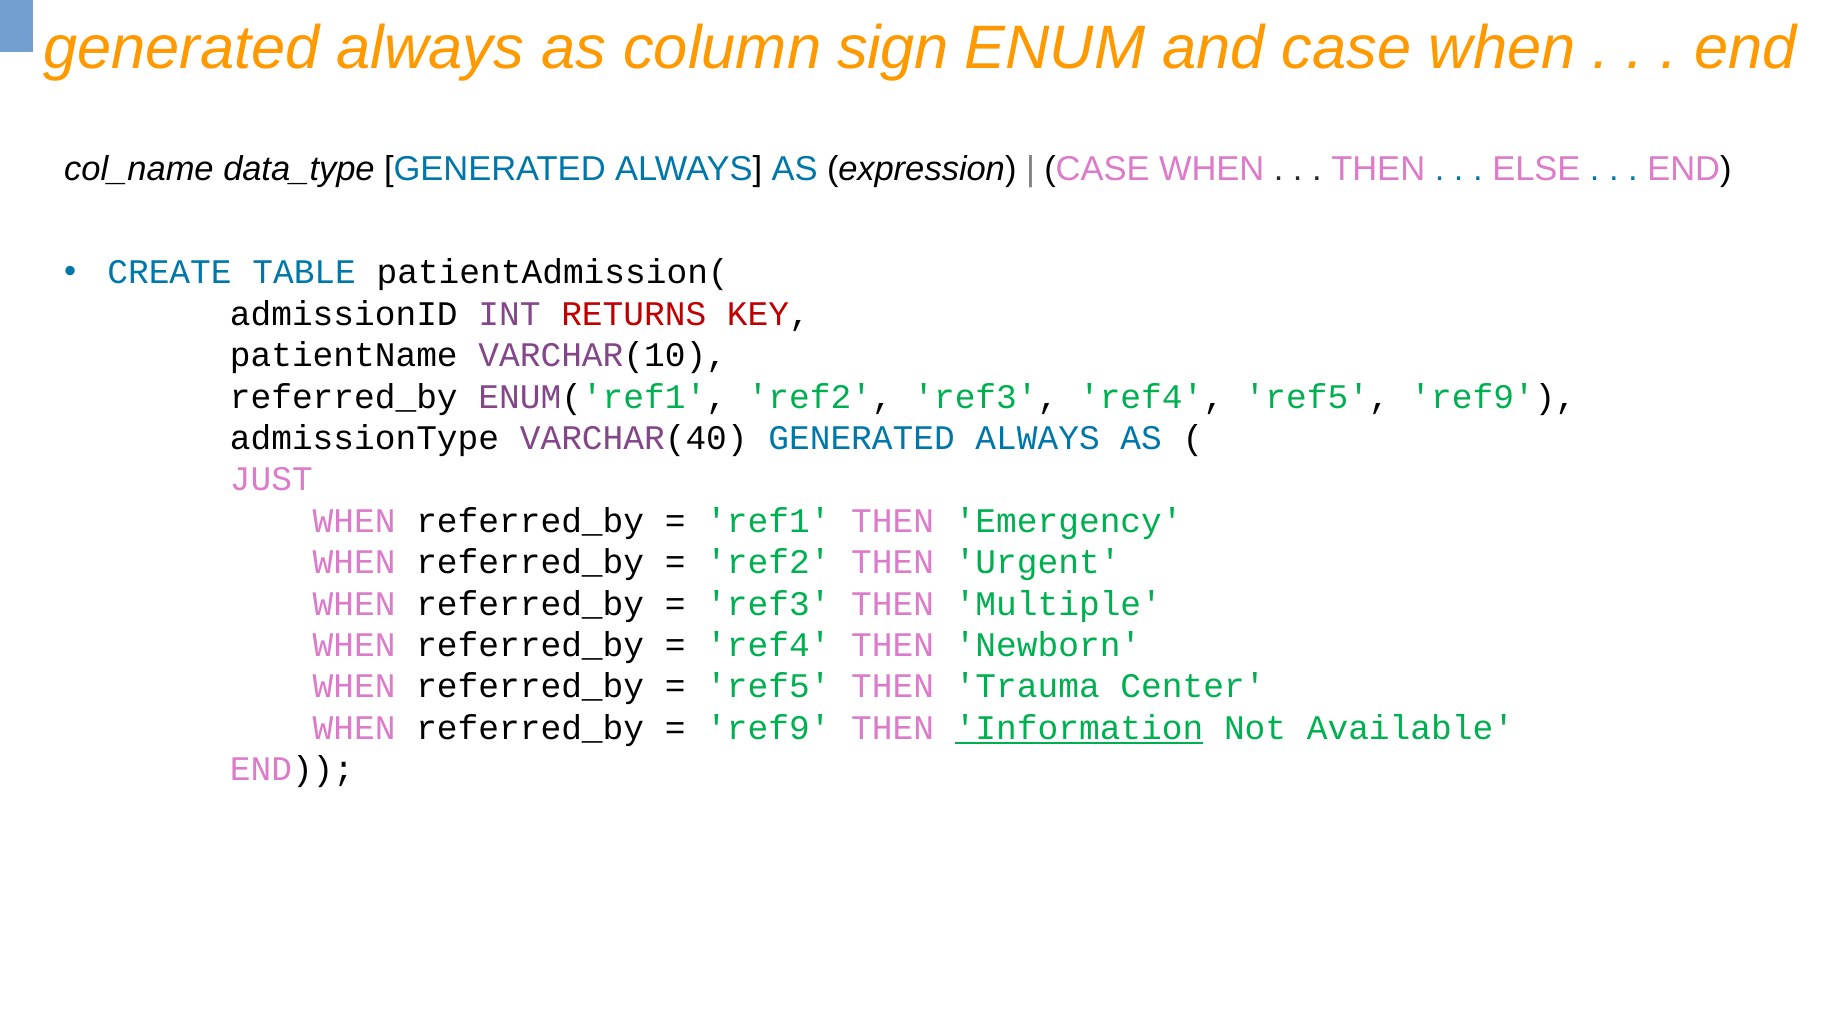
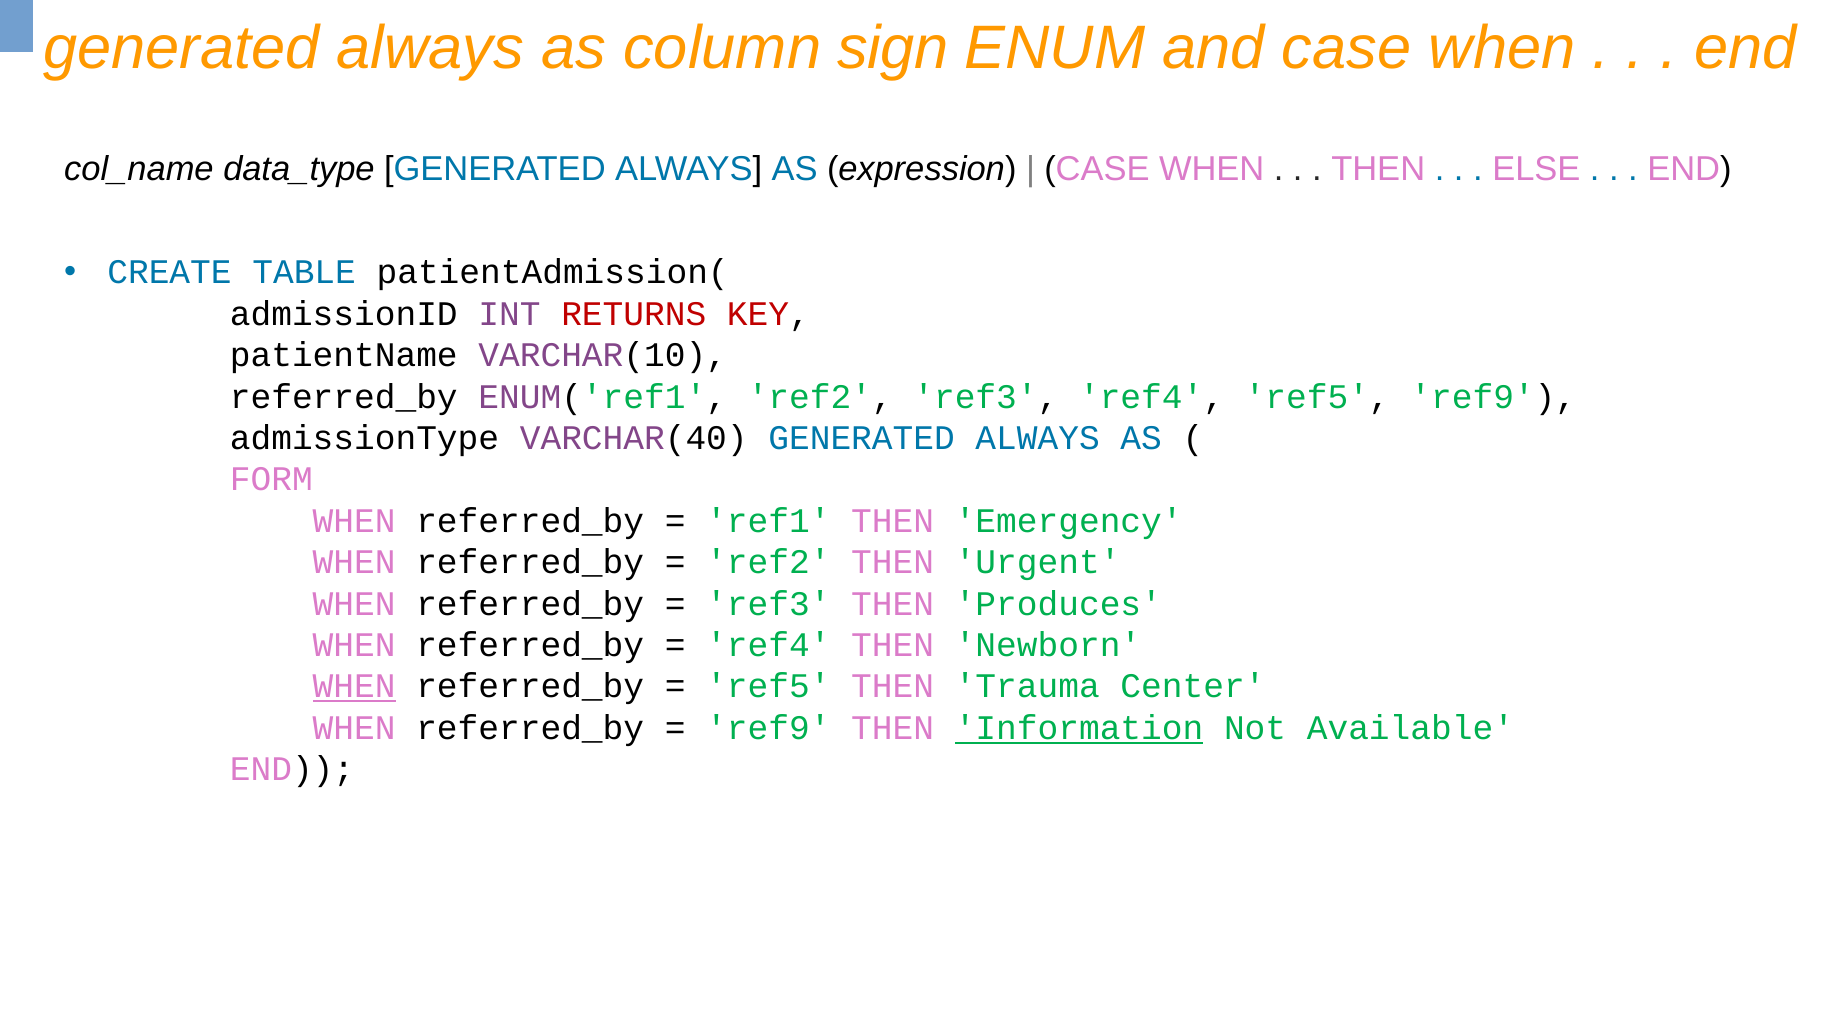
JUST: JUST -> FORM
Multiple: Multiple -> Produces
WHEN at (354, 687) underline: none -> present
